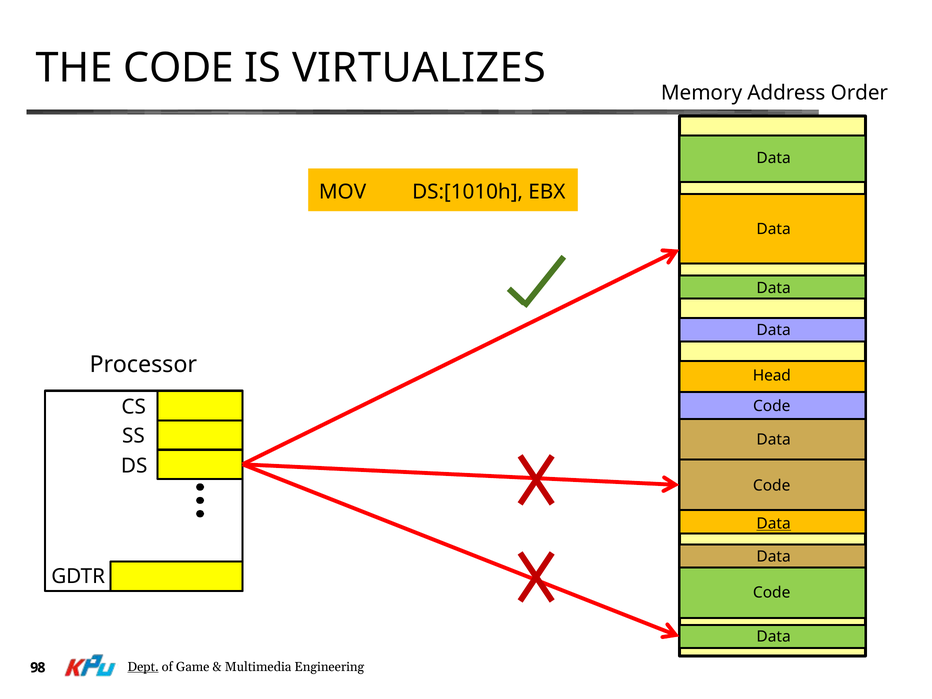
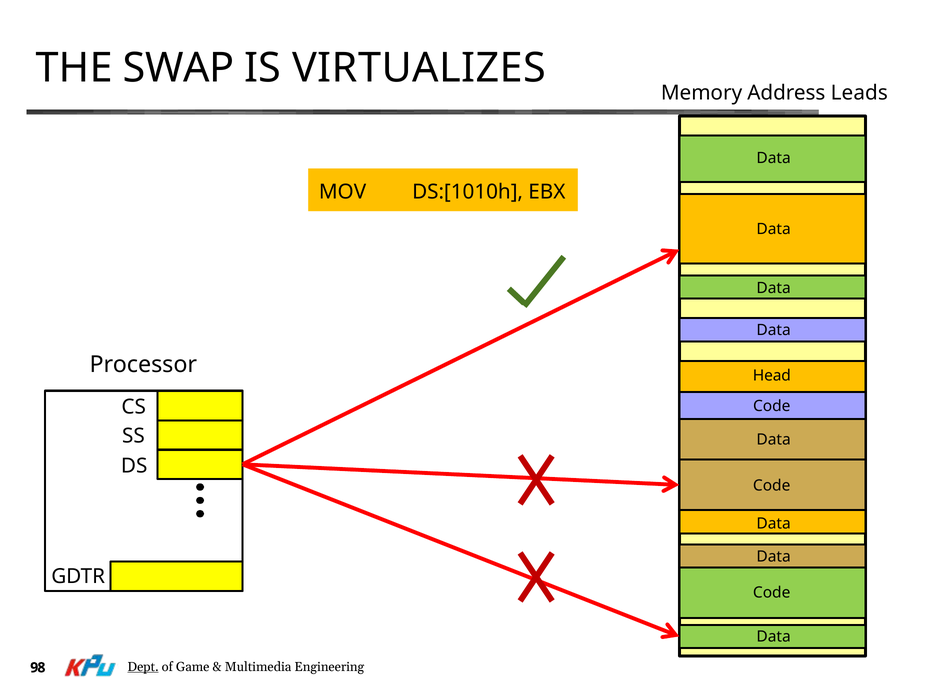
THE CODE: CODE -> SWAP
Order: Order -> Leads
Data at (774, 524) underline: present -> none
